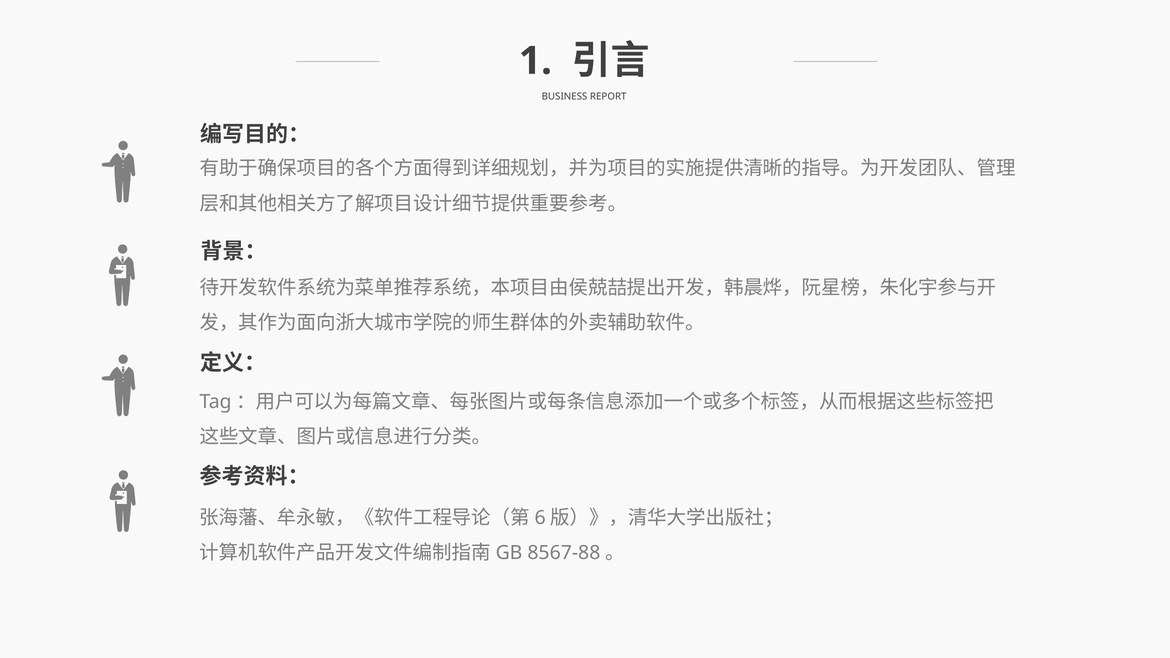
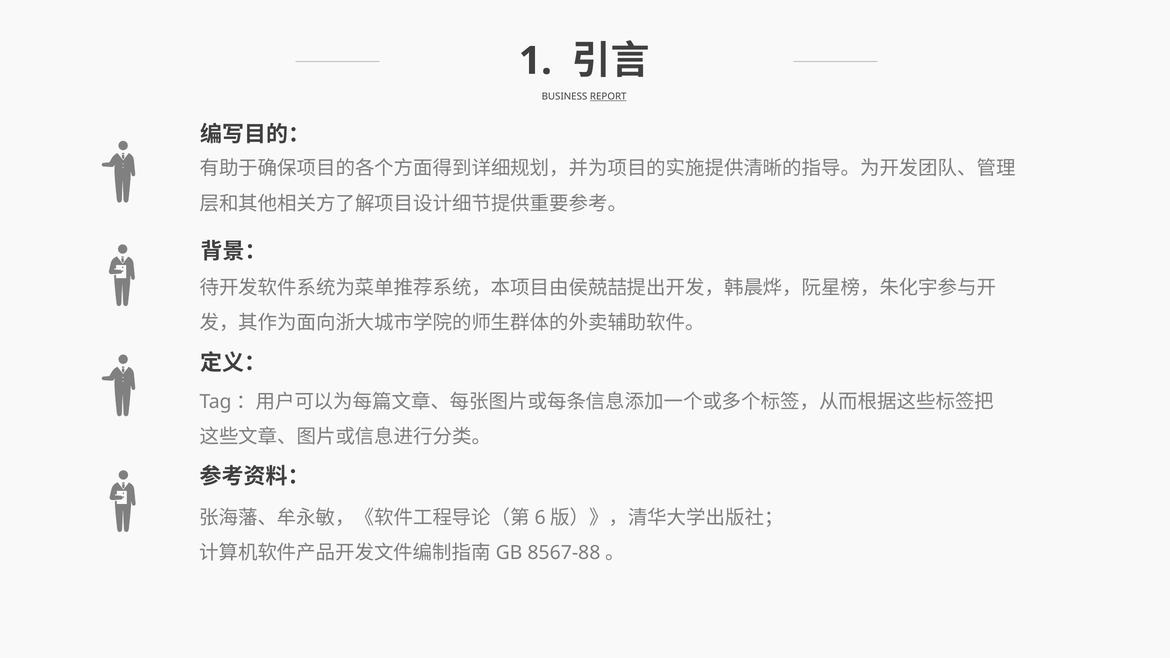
REPORT underline: none -> present
